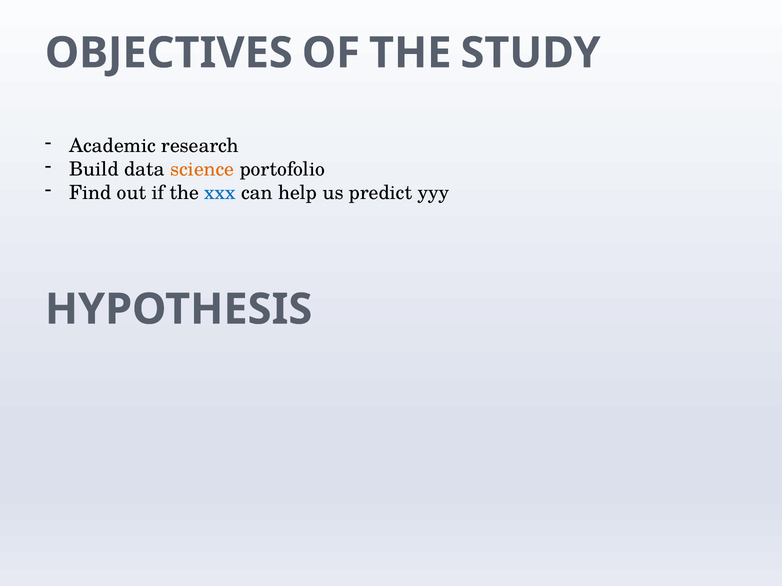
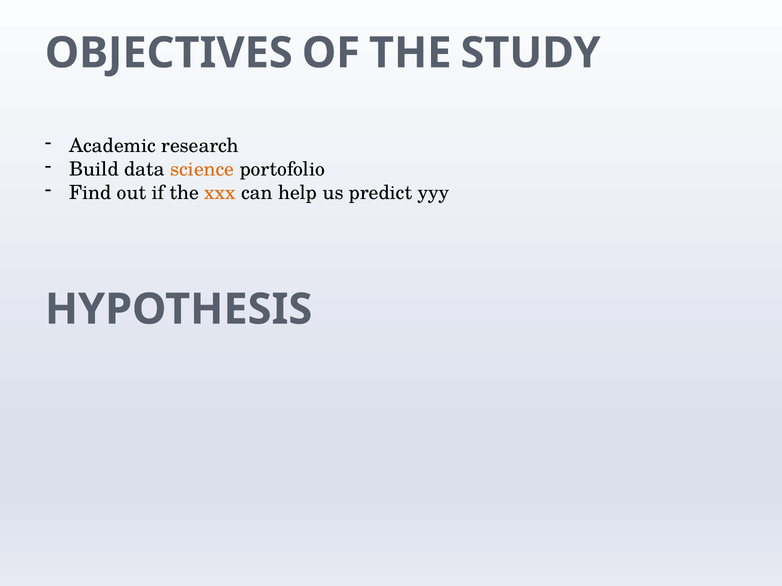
xxx colour: blue -> orange
